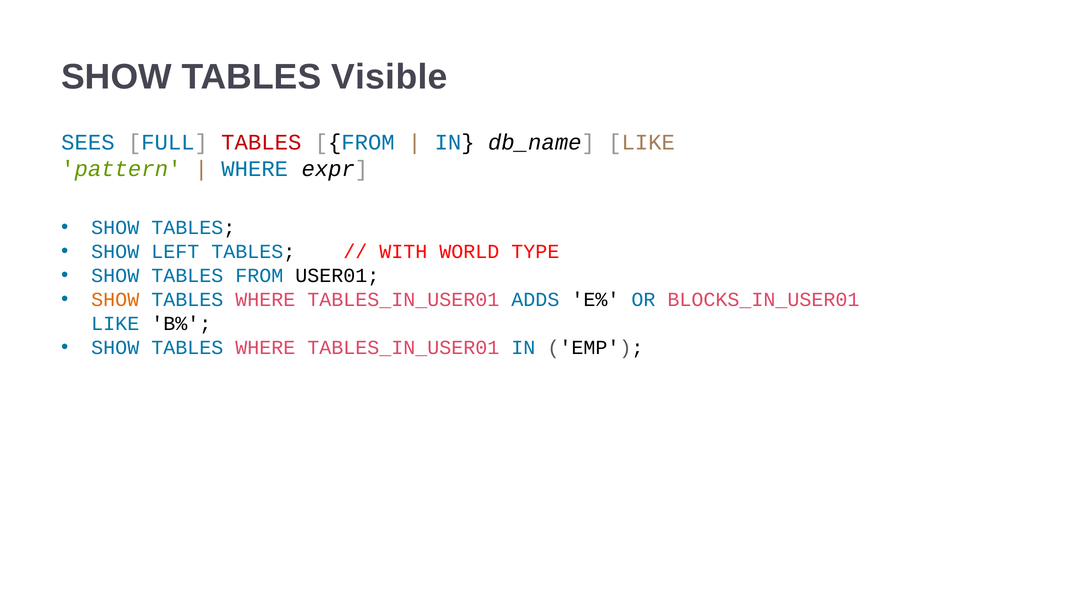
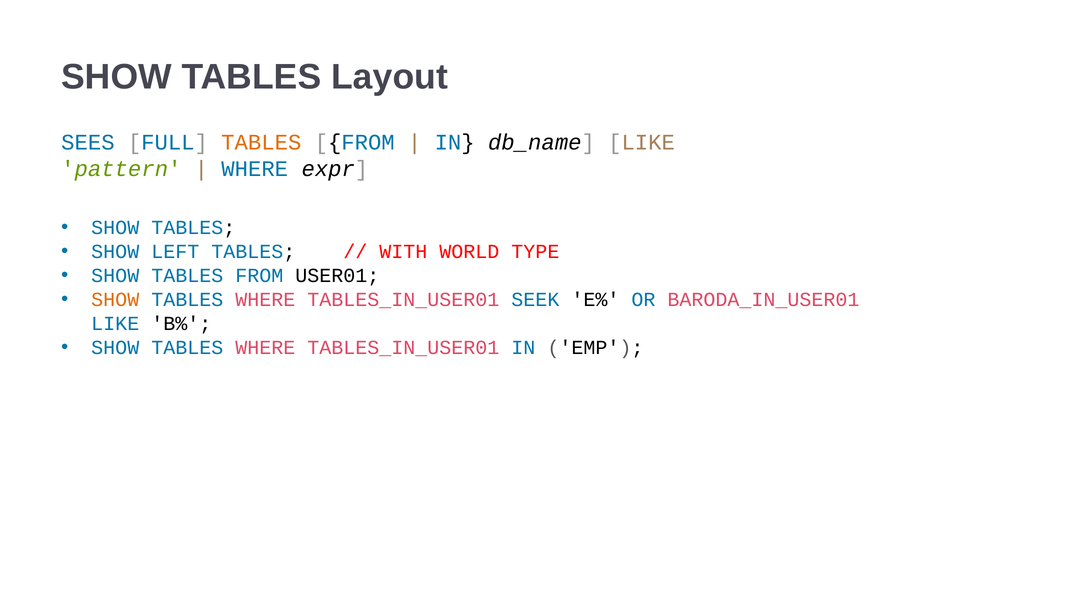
Visible: Visible -> Layout
TABLES at (261, 142) colour: red -> orange
ADDS: ADDS -> SEEK
BLOCKS_IN_USER01: BLOCKS_IN_USER01 -> BARODA_IN_USER01
